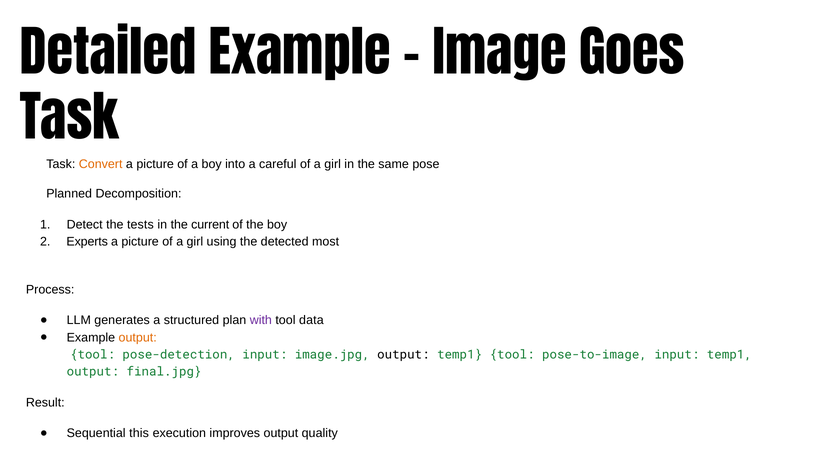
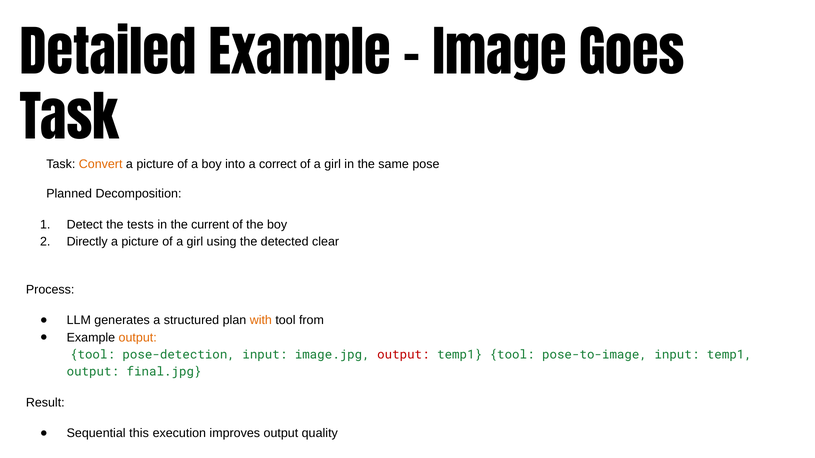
careful: careful -> correct
Experts: Experts -> Directly
most: most -> clear
with colour: purple -> orange
data: data -> from
output at (403, 355) colour: black -> red
